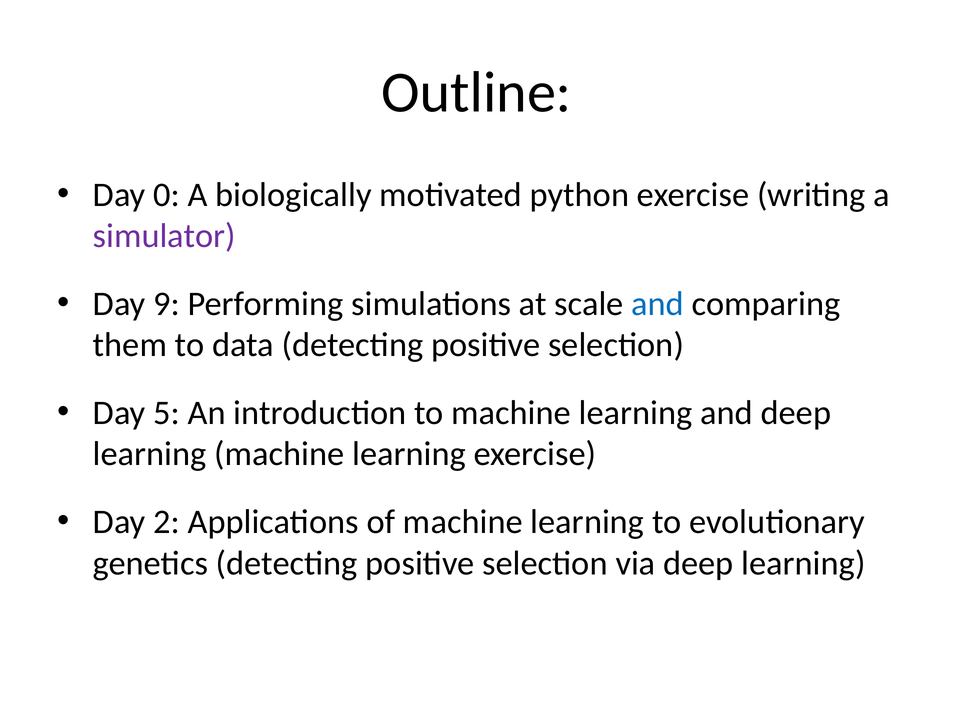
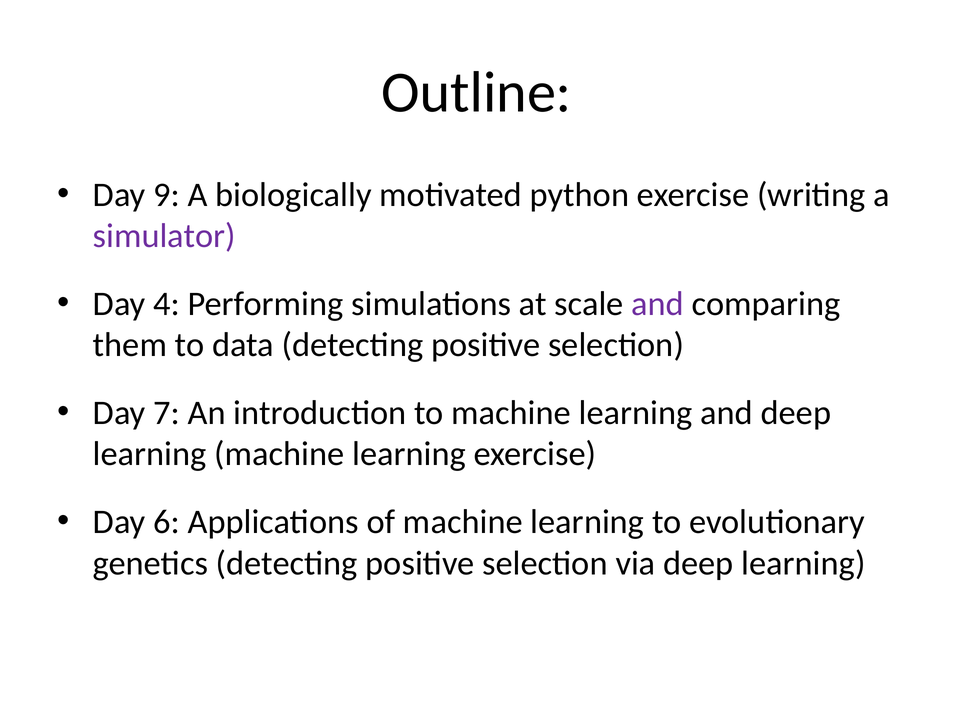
0: 0 -> 9
9: 9 -> 4
and at (658, 304) colour: blue -> purple
5: 5 -> 7
2: 2 -> 6
